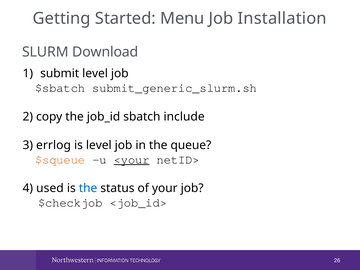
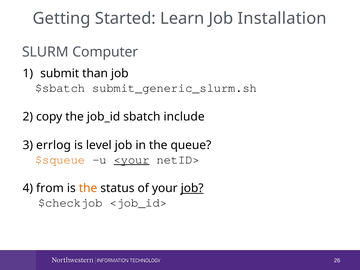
Menu: Menu -> Learn
Download: Download -> Computer
submit level: level -> than
used: used -> from
the at (88, 188) colour: blue -> orange
job at (192, 188) underline: none -> present
